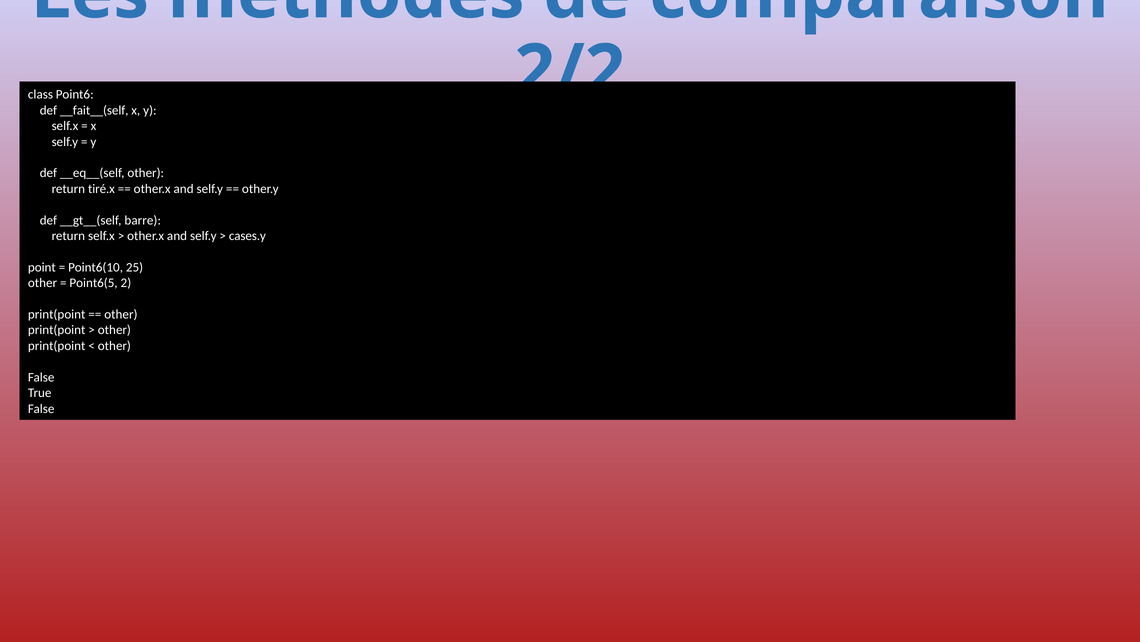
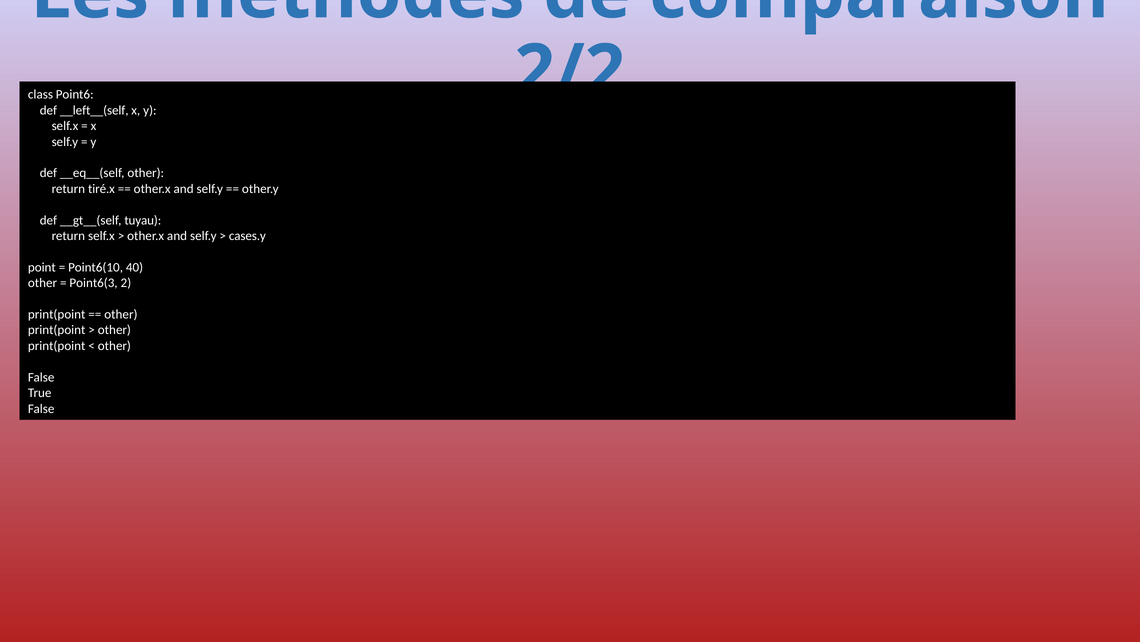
__fait__(self: __fait__(self -> __left__(self
barre: barre -> tuyau
25: 25 -> 40
Point6(5: Point6(5 -> Point6(3
